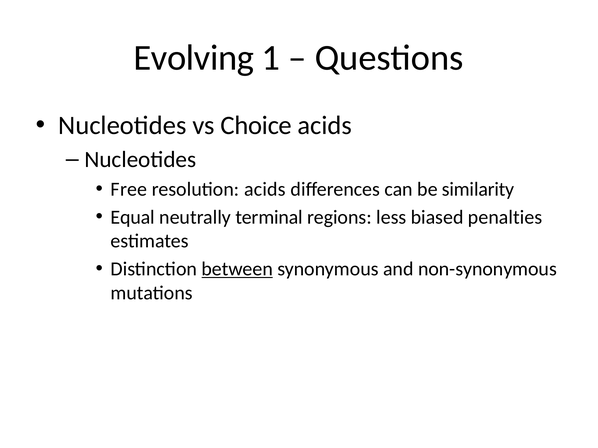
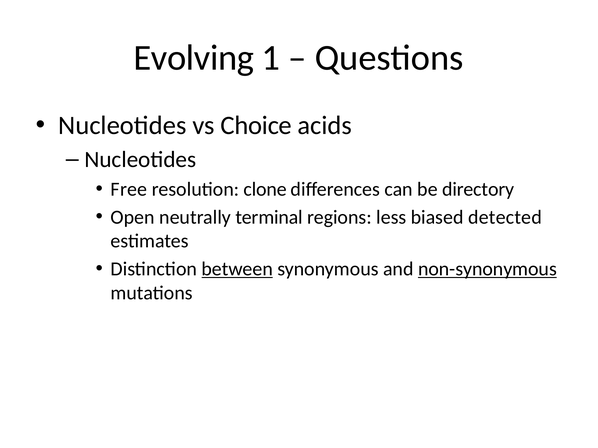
resolution acids: acids -> clone
similarity: similarity -> directory
Equal: Equal -> Open
penalties: penalties -> detected
non-synonymous underline: none -> present
